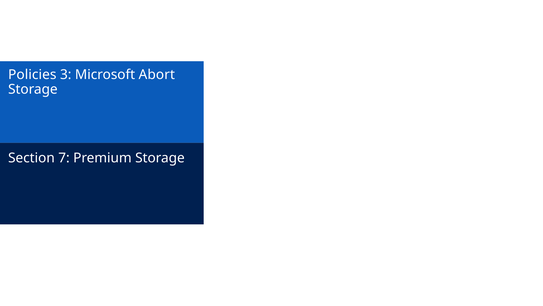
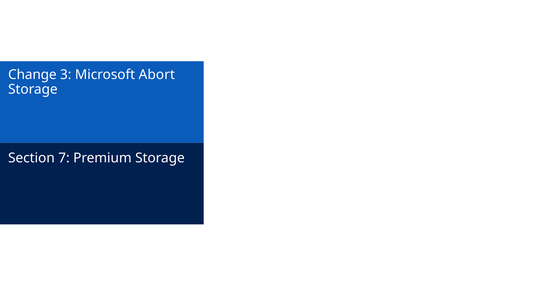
Policies: Policies -> Change
